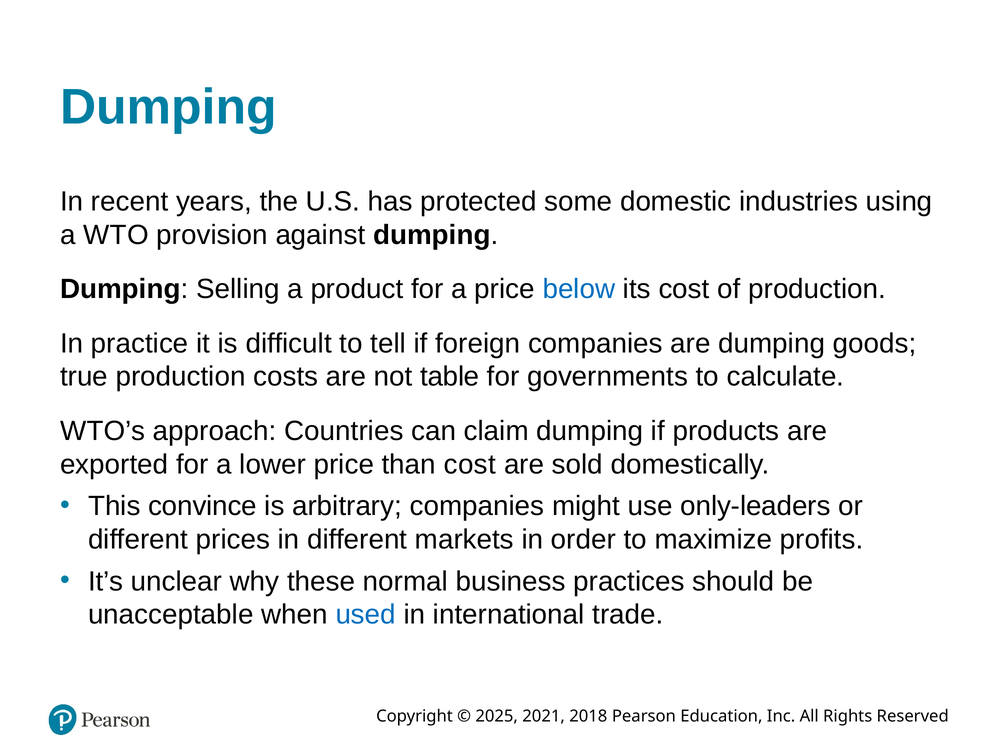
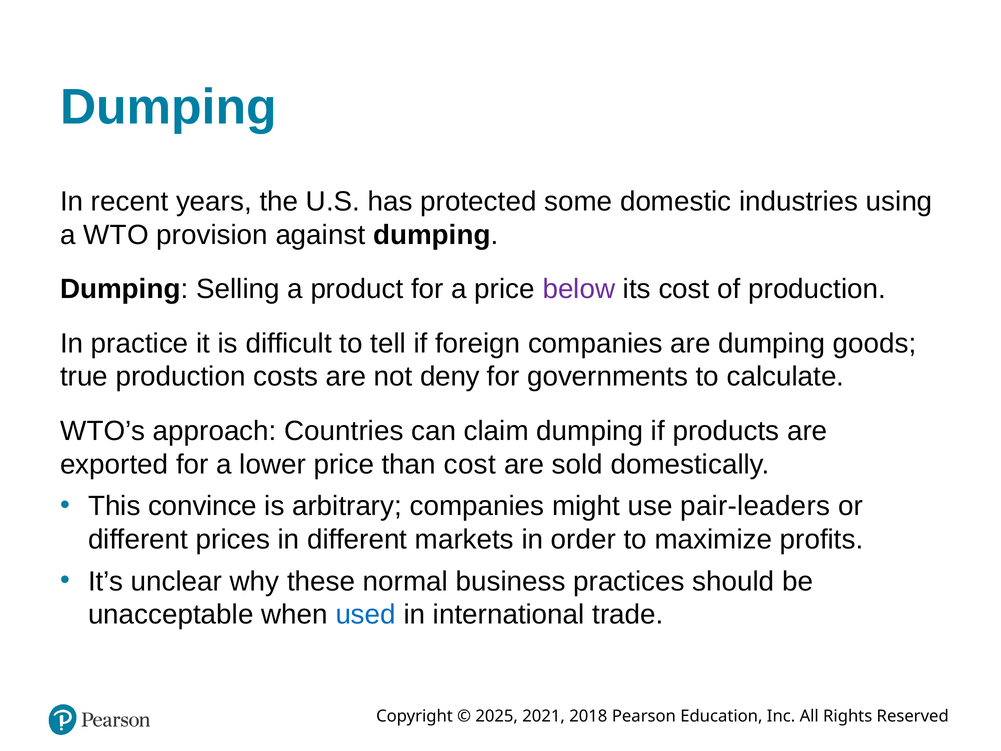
below colour: blue -> purple
table: table -> deny
only-leaders: only-leaders -> pair-leaders
